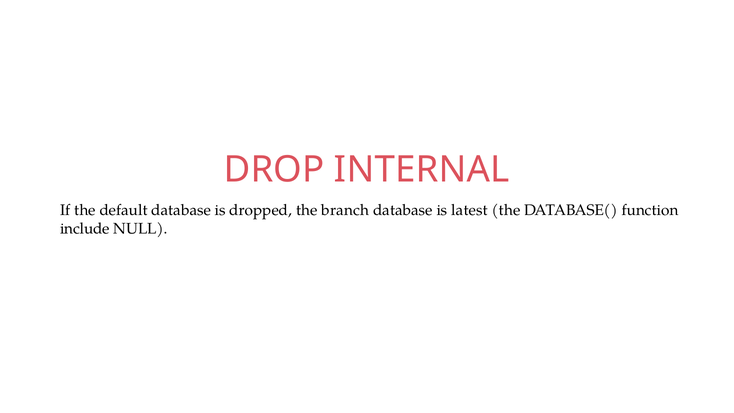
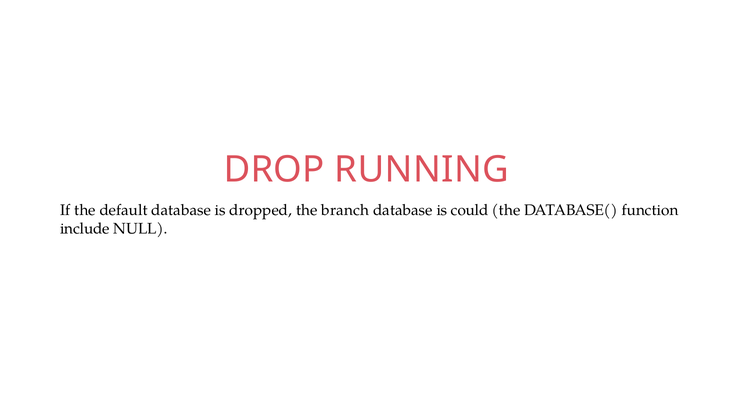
INTERNAL: INTERNAL -> RUNNING
latest: latest -> could
